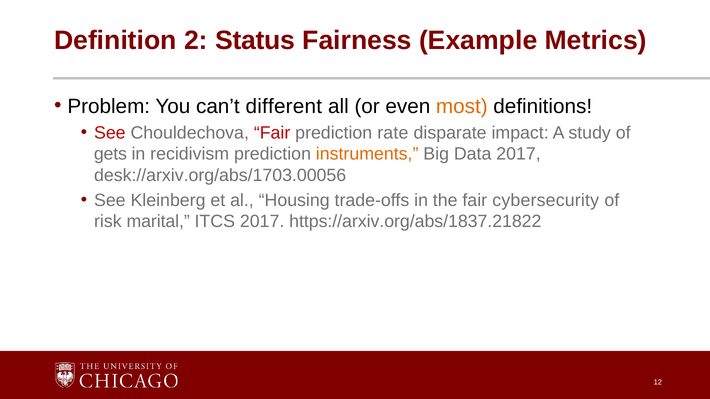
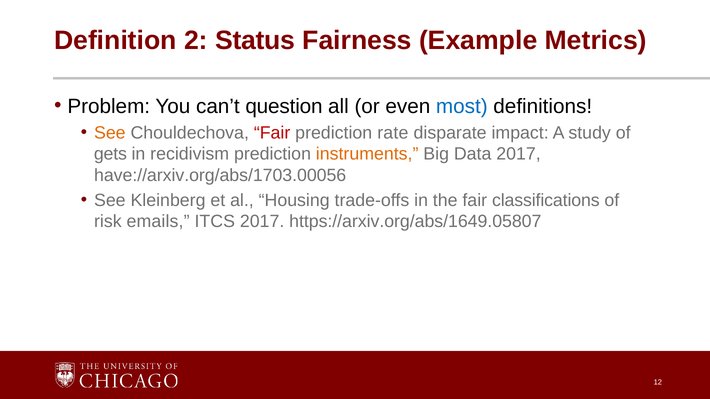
different: different -> question
most colour: orange -> blue
See at (110, 133) colour: red -> orange
desk://arxiv.org/abs/1703.00056: desk://arxiv.org/abs/1703.00056 -> have://arxiv.org/abs/1703.00056
cybersecurity: cybersecurity -> classifications
marital: marital -> emails
https://arxiv.org/abs/1837.21822: https://arxiv.org/abs/1837.21822 -> https://arxiv.org/abs/1649.05807
